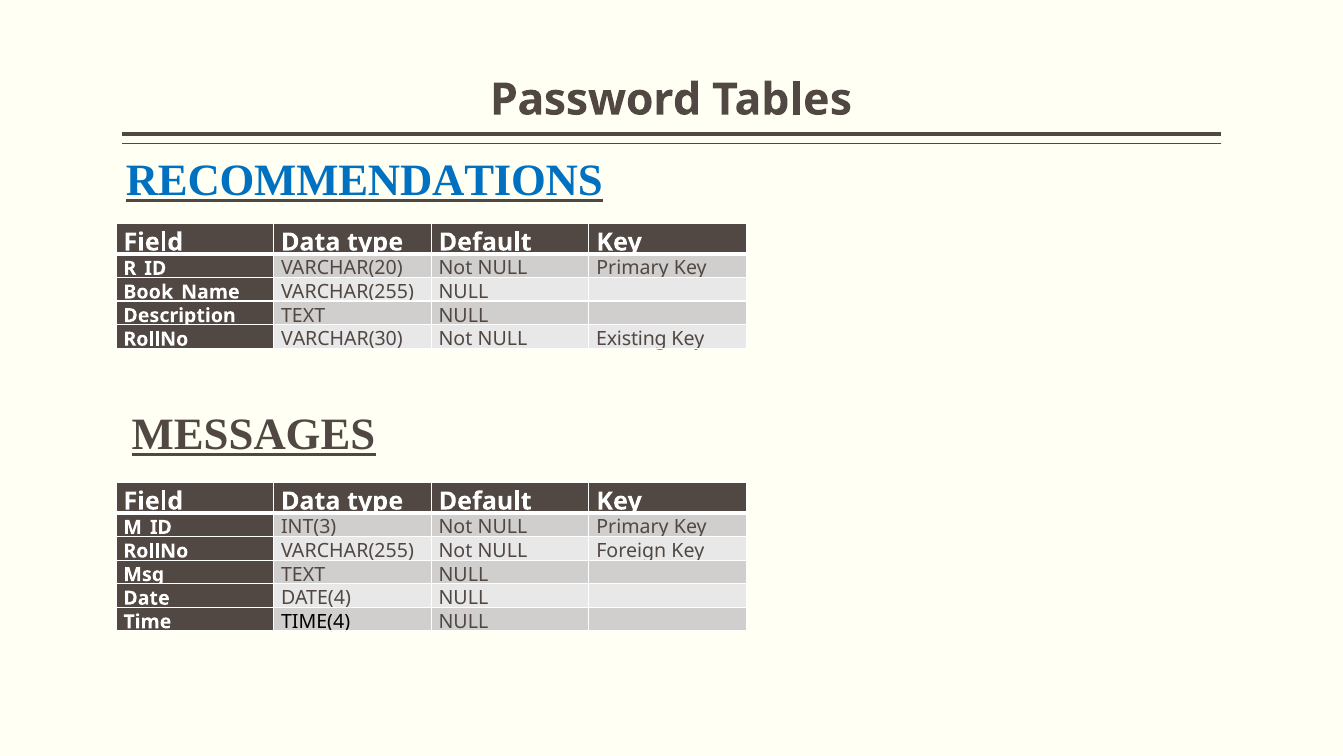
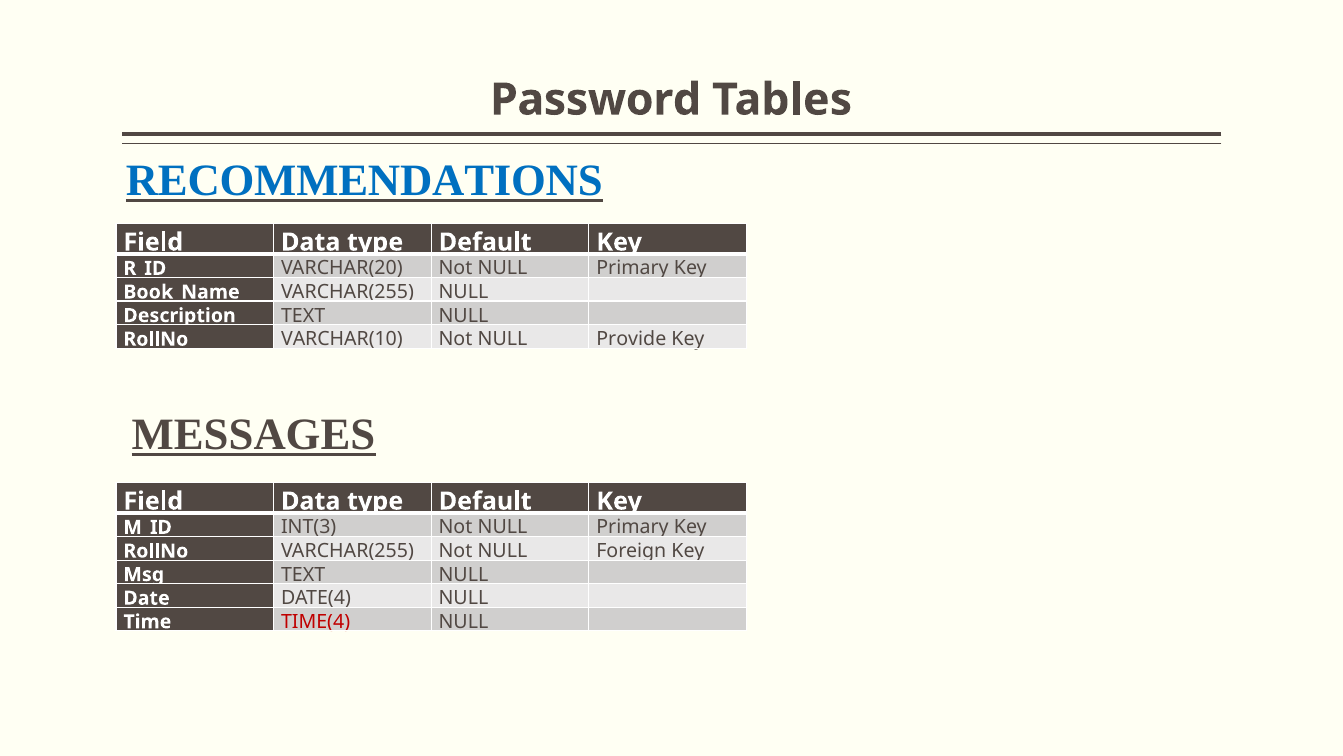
VARCHAR(30: VARCHAR(30 -> VARCHAR(10
Existing: Existing -> Provide
TIME(4 colour: black -> red
